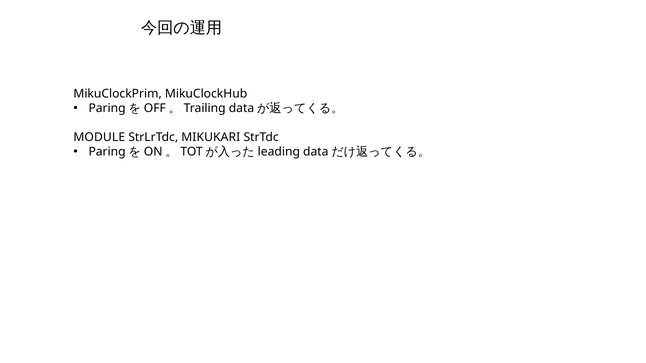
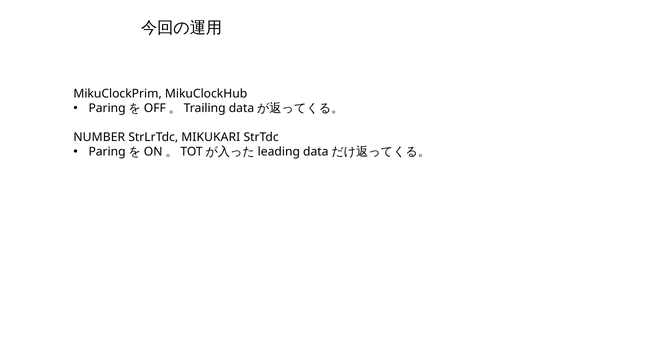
MODULE: MODULE -> NUMBER
